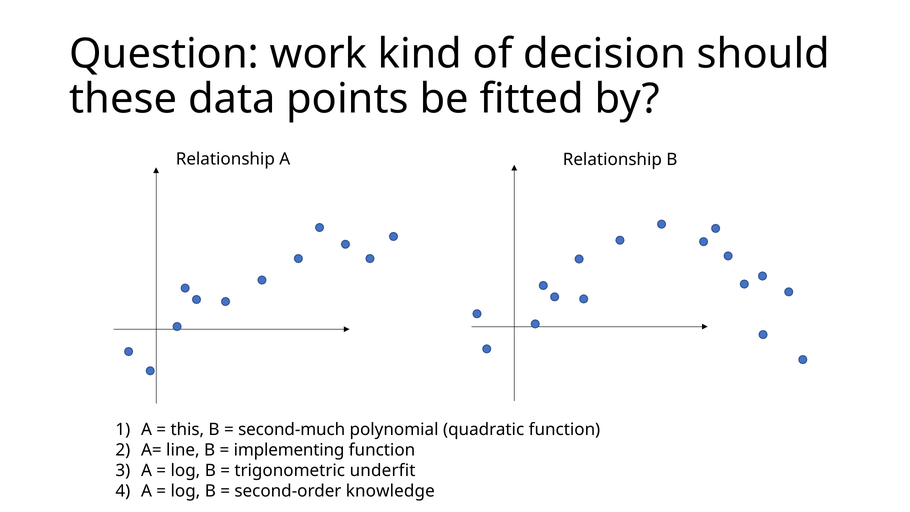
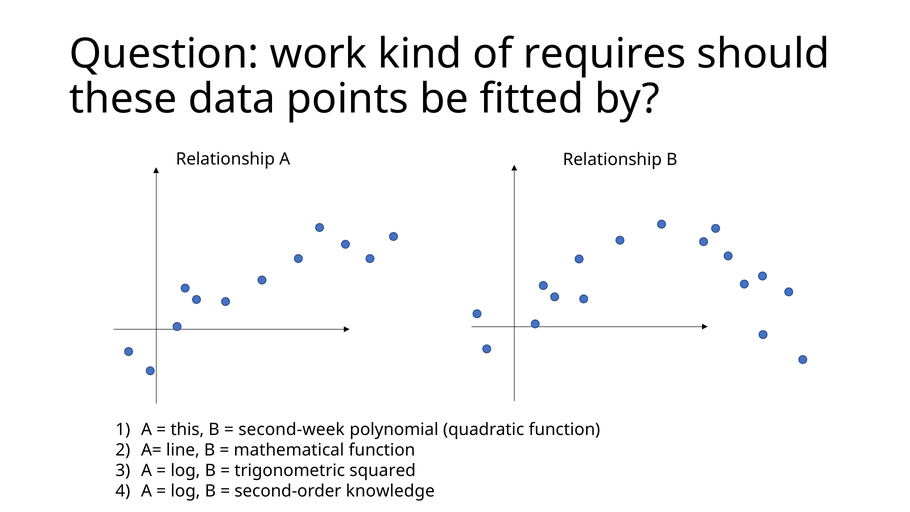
decision: decision -> requires
second-much: second-much -> second-week
implementing: implementing -> mathematical
underfit: underfit -> squared
